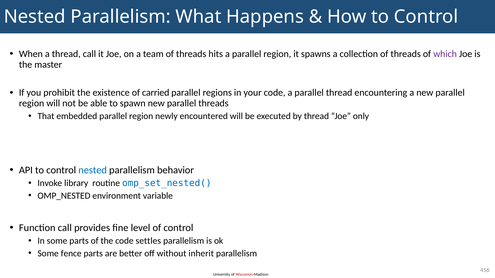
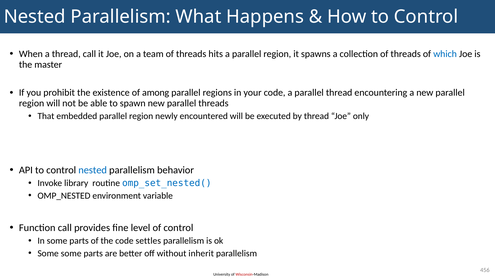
which colour: purple -> blue
carried: carried -> among
Some fence: fence -> some
